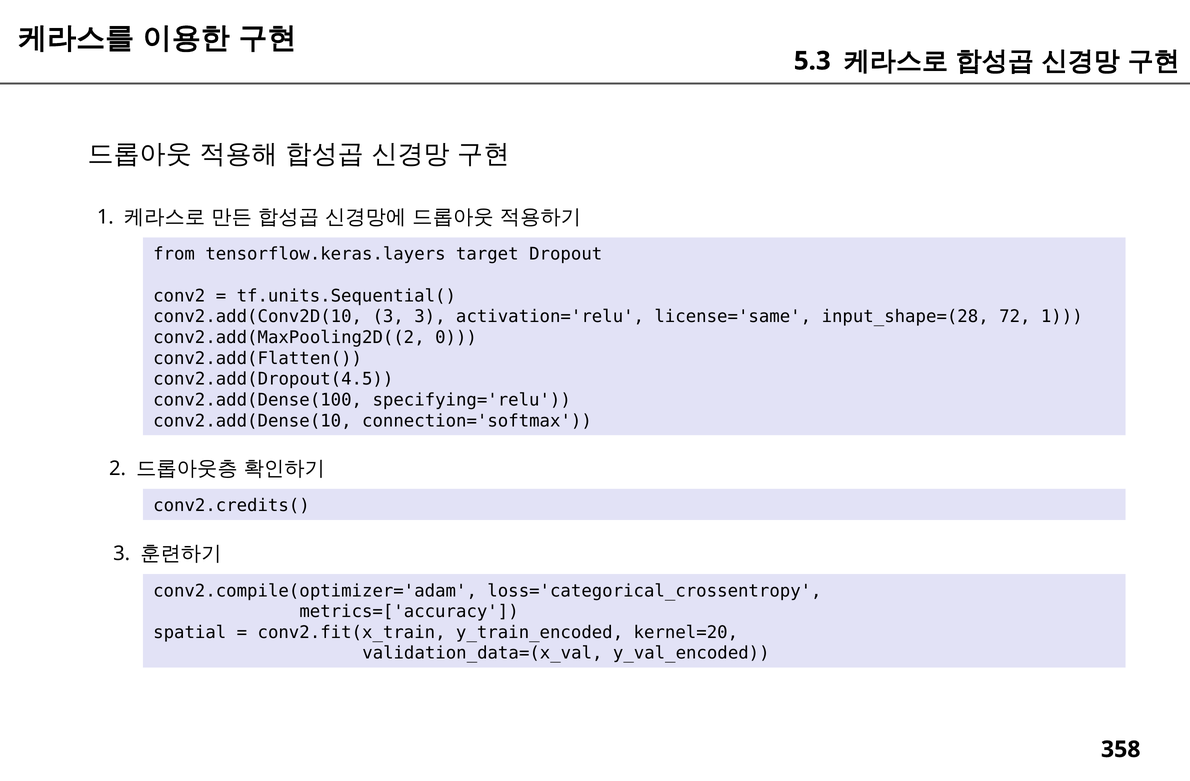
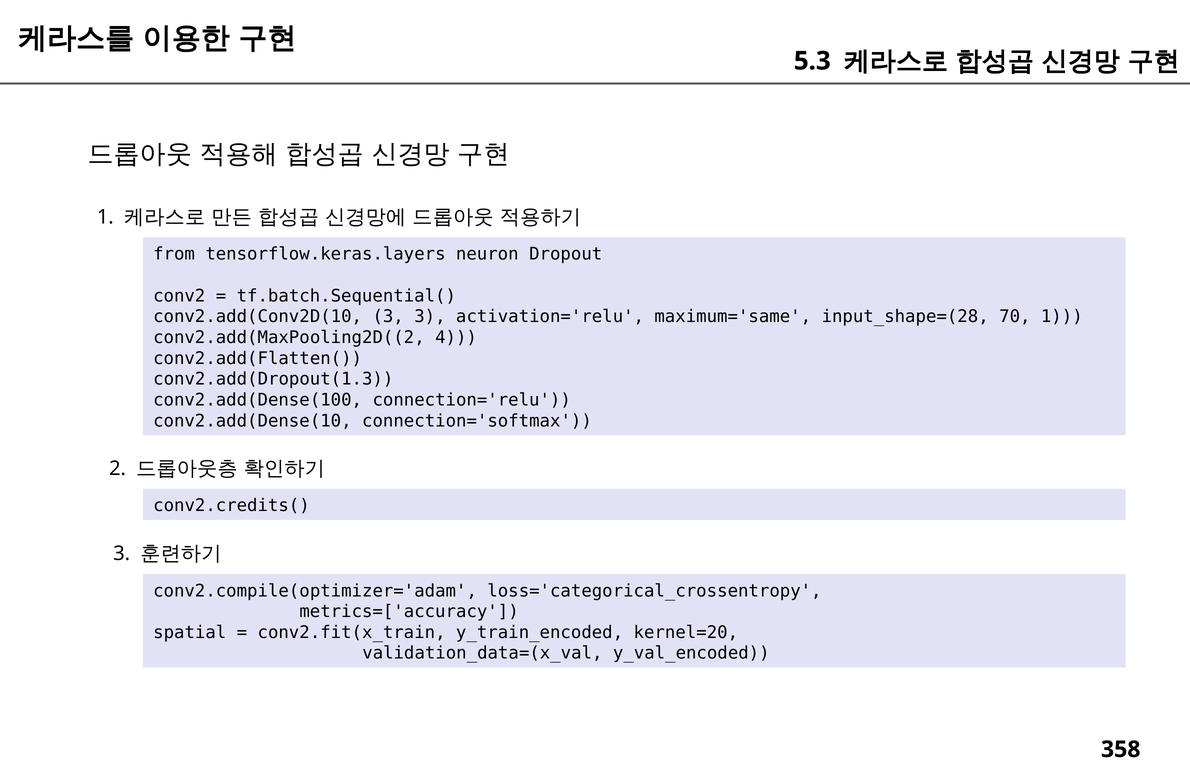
target: target -> neuron
tf.units.Sequential(: tf.units.Sequential( -> tf.batch.Sequential(
license='same: license='same -> maximum='same
72: 72 -> 70
0: 0 -> 4
conv2.add(Dropout(4.5: conv2.add(Dropout(4.5 -> conv2.add(Dropout(1.3
specifying='relu: specifying='relu -> connection='relu
